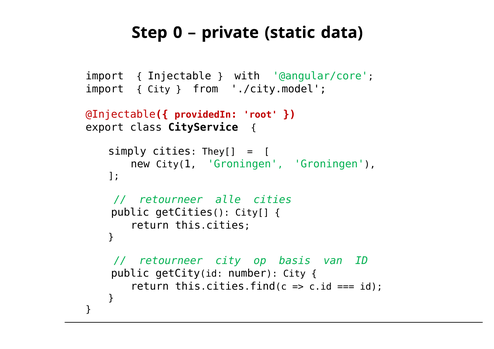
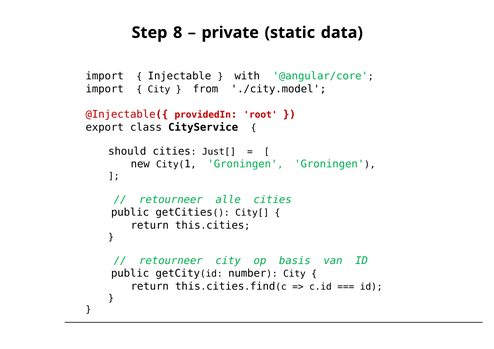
0: 0 -> 8
simply: simply -> should
They[: They[ -> Just[
